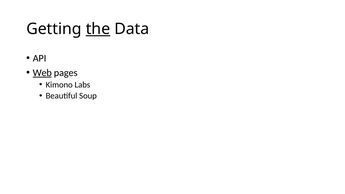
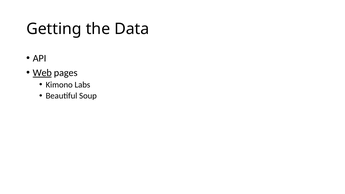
the underline: present -> none
